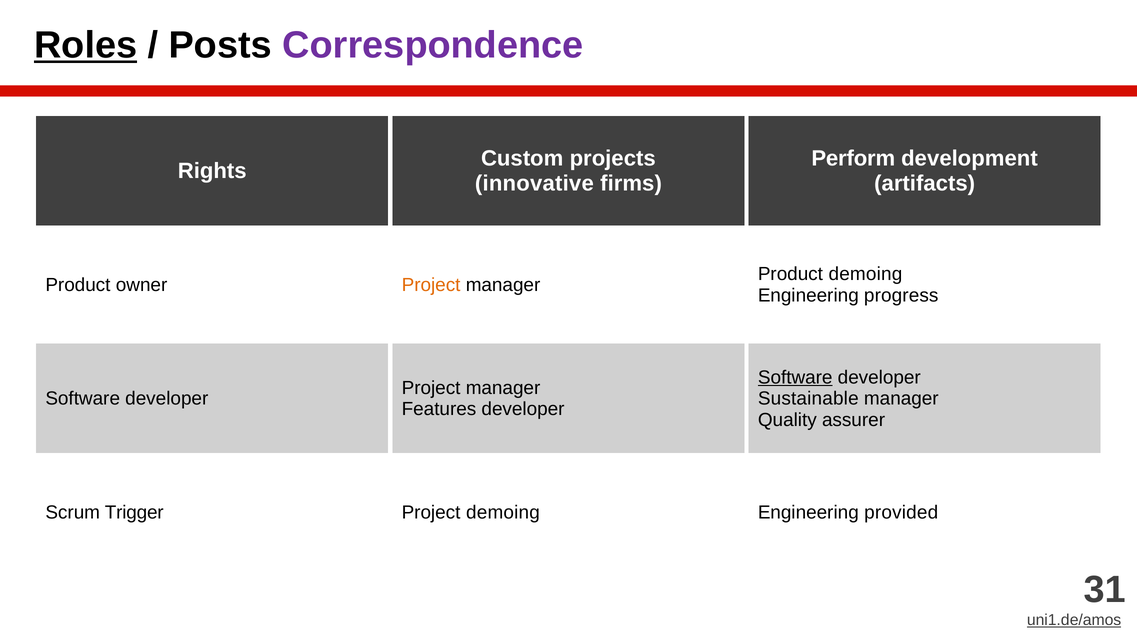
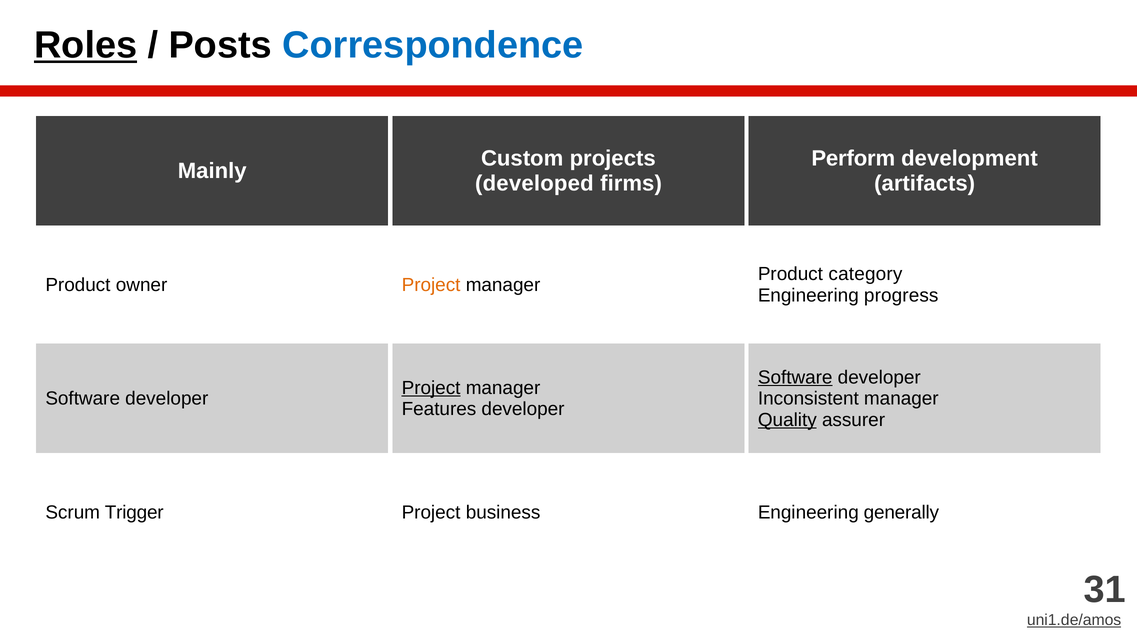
Correspondence colour: purple -> blue
Rights: Rights -> Mainly
innovative: innovative -> developed
Product demoing: demoing -> category
Project at (431, 388) underline: none -> present
Sustainable: Sustainable -> Inconsistent
Quality underline: none -> present
Project demoing: demoing -> business
provided: provided -> generally
